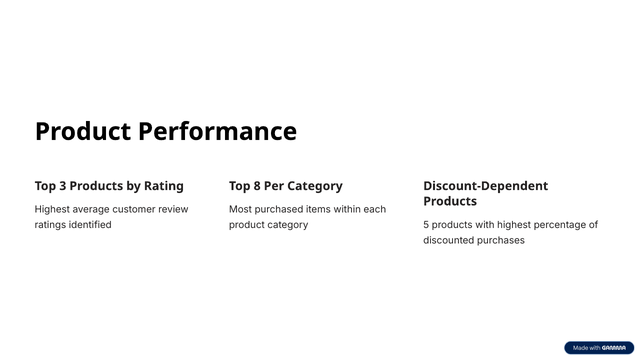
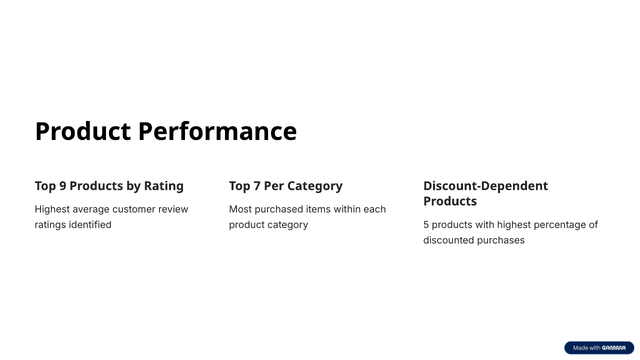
3: 3 -> 9
8: 8 -> 7
